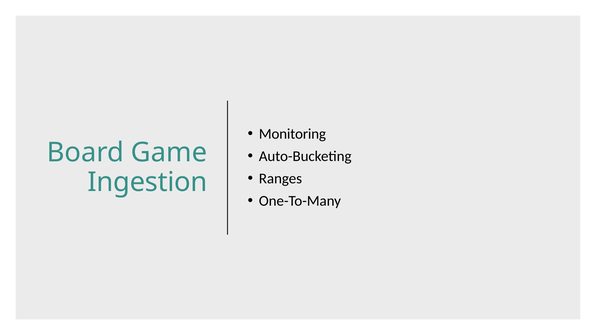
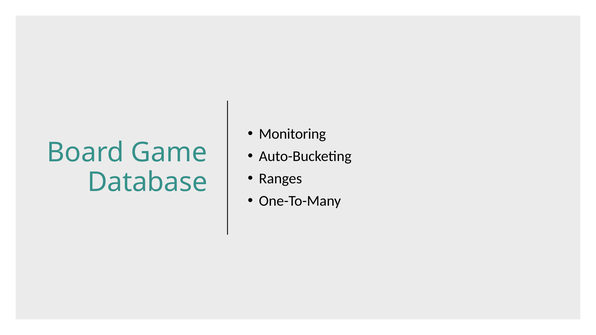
Ingestion: Ingestion -> Database
